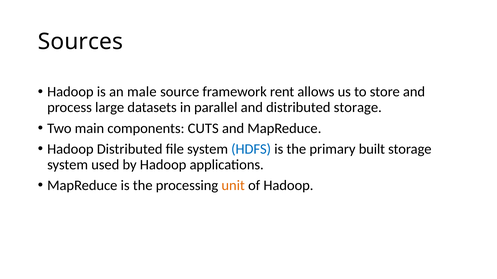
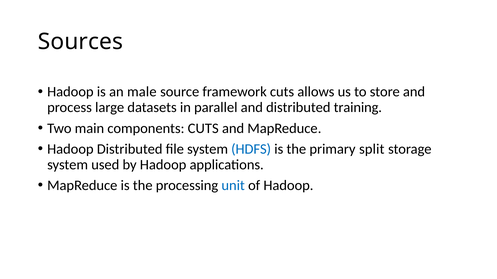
framework rent: rent -> cuts
distributed storage: storage -> training
built: built -> split
unit colour: orange -> blue
